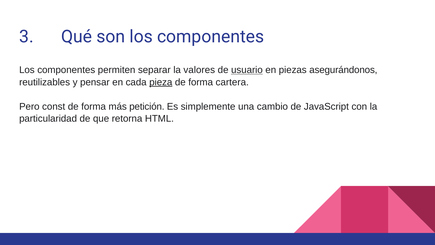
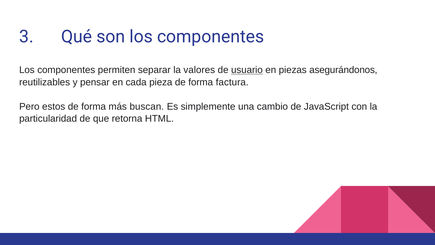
pieza underline: present -> none
cartera: cartera -> factura
const: const -> estos
petición: petición -> buscan
